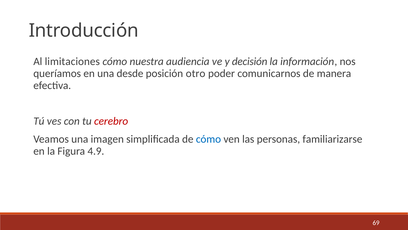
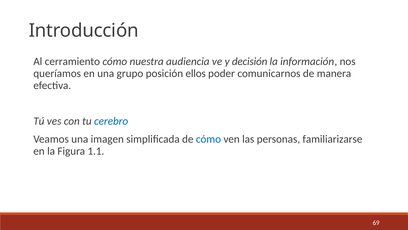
limitaciones: limitaciones -> cerramiento
desde: desde -> grupo
otro: otro -> ellos
cerebro colour: red -> blue
4.9: 4.9 -> 1.1
